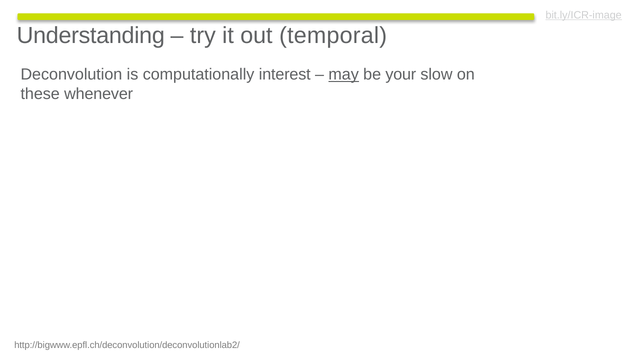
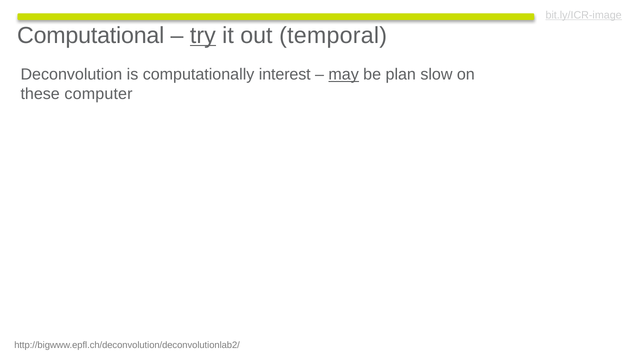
Understanding: Understanding -> Computational
try underline: none -> present
your: your -> plan
whenever: whenever -> computer
